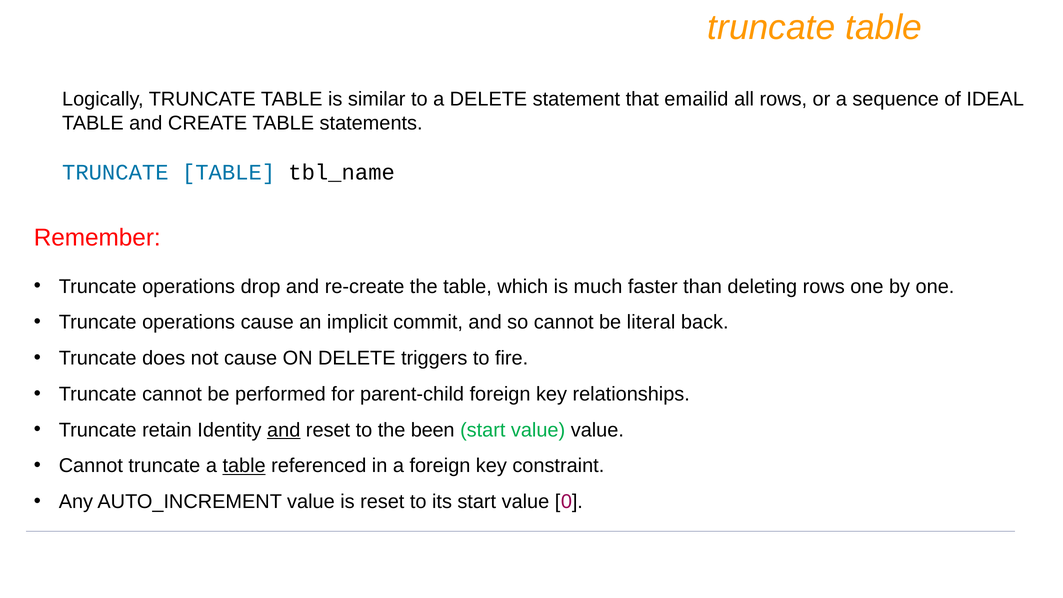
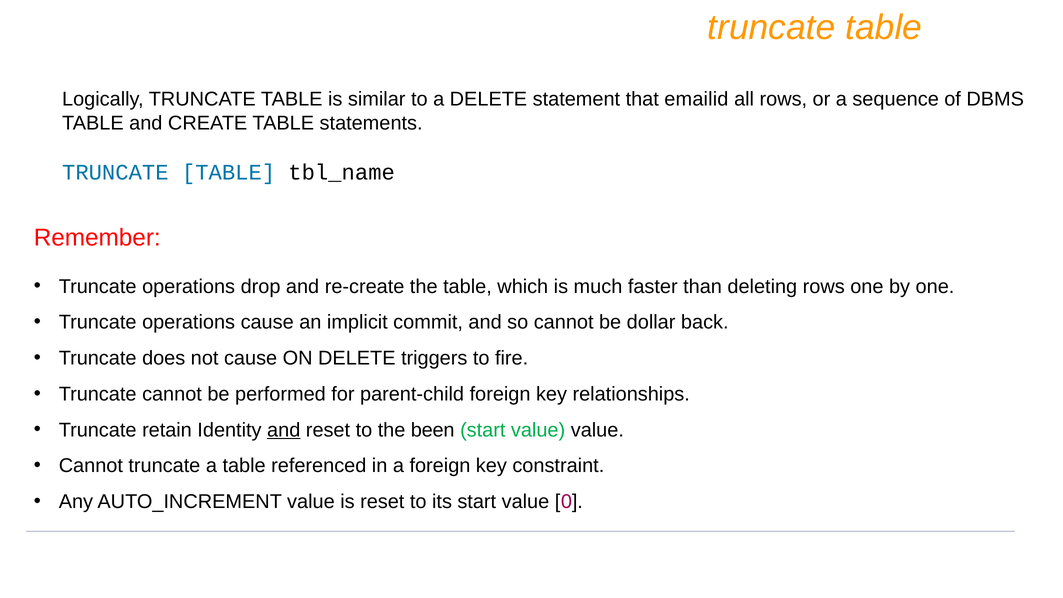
IDEAL: IDEAL -> DBMS
literal: literal -> dollar
table at (244, 466) underline: present -> none
